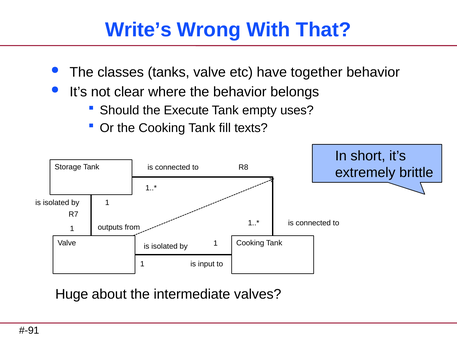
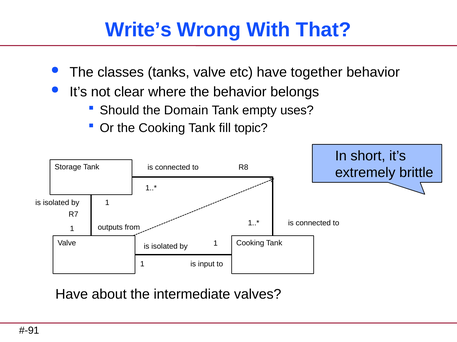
Execute: Execute -> Domain
texts: texts -> topic
Huge at (72, 295): Huge -> Have
